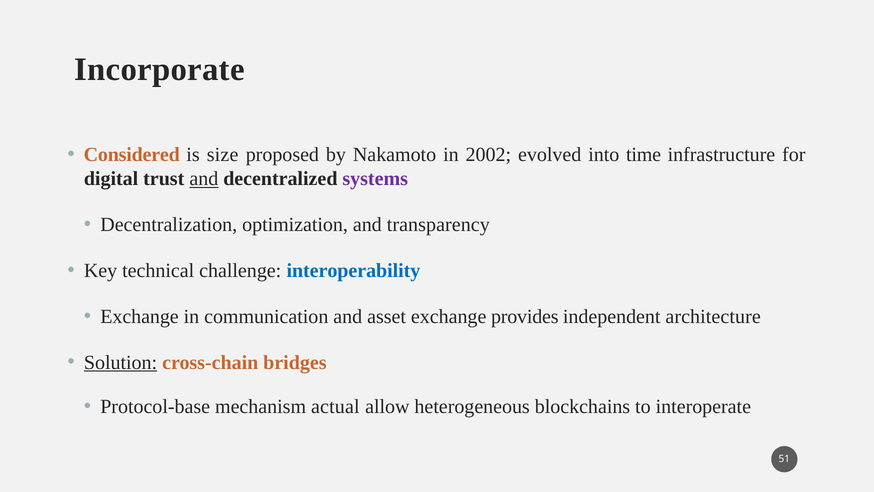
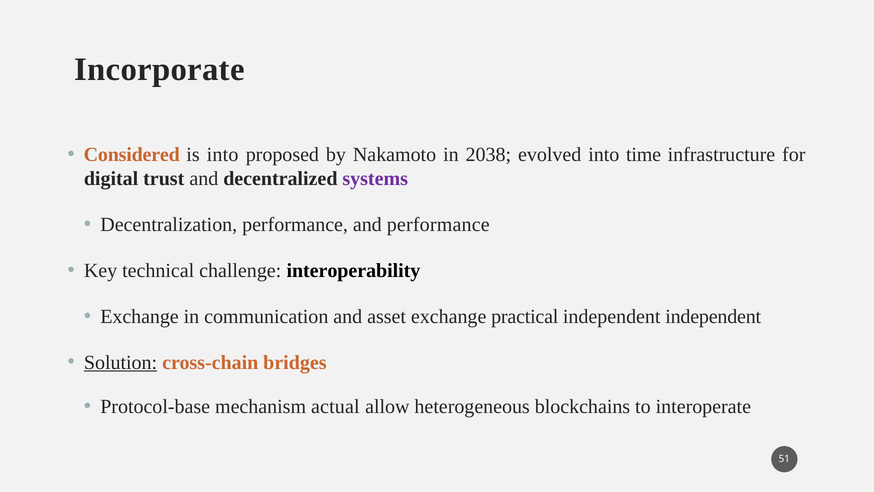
is size: size -> into
2002: 2002 -> 2038
and at (204, 179) underline: present -> none
Decentralization optimization: optimization -> performance
and transparency: transparency -> performance
interoperability colour: blue -> black
provides: provides -> practical
independent architecture: architecture -> independent
